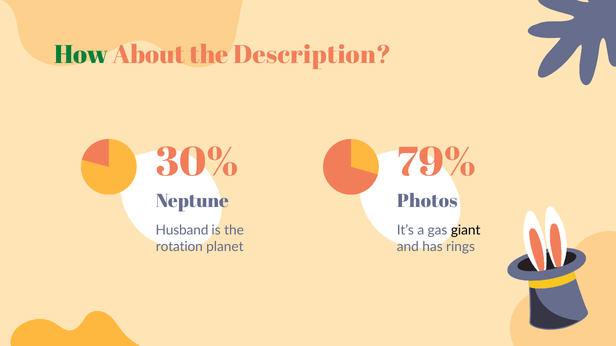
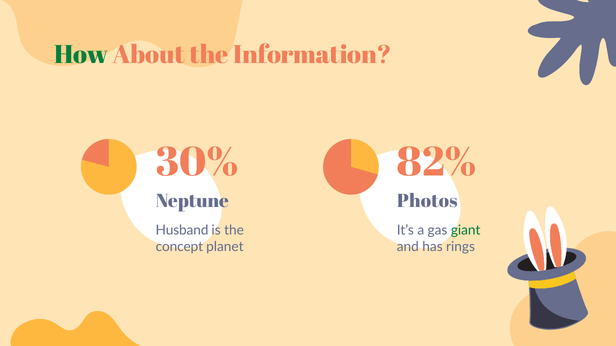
Description: Description -> Information
79%: 79% -> 82%
giant colour: black -> green
rotation: rotation -> concept
